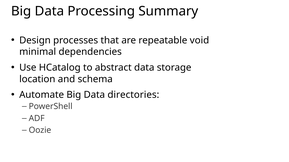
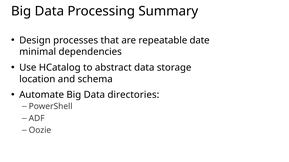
void: void -> date
